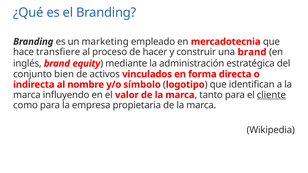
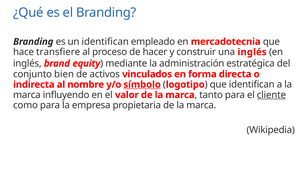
un marketing: marketing -> identifican
una brand: brand -> inglés
símbolo underline: none -> present
